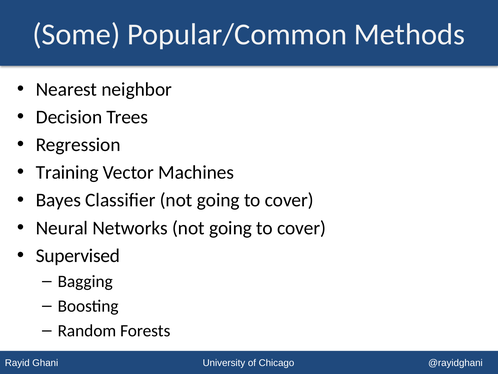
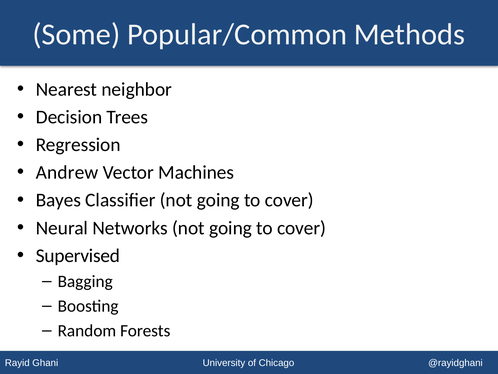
Training: Training -> Andrew
